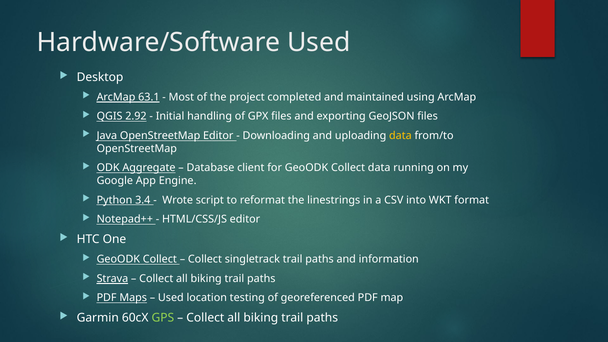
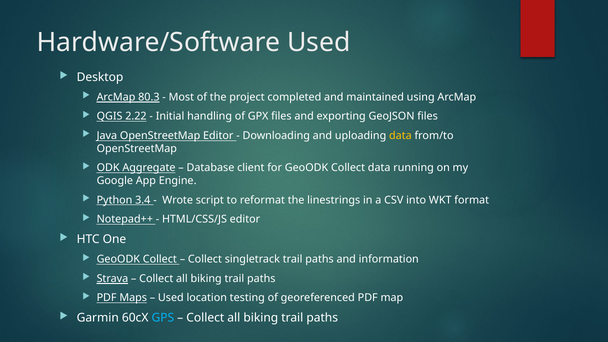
63.1: 63.1 -> 80.3
2.92: 2.92 -> 2.22
GPS colour: light green -> light blue
